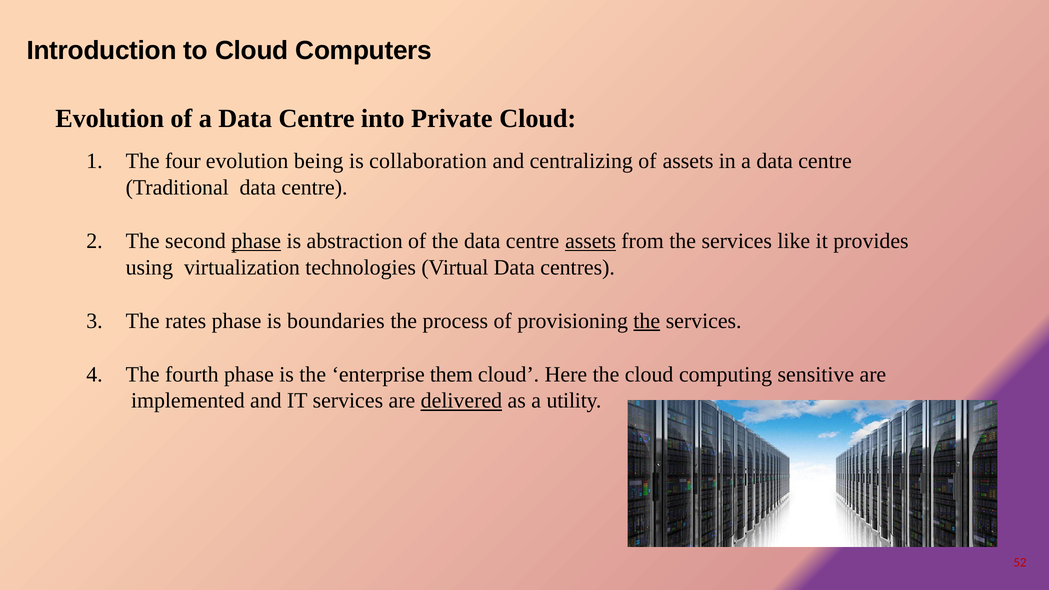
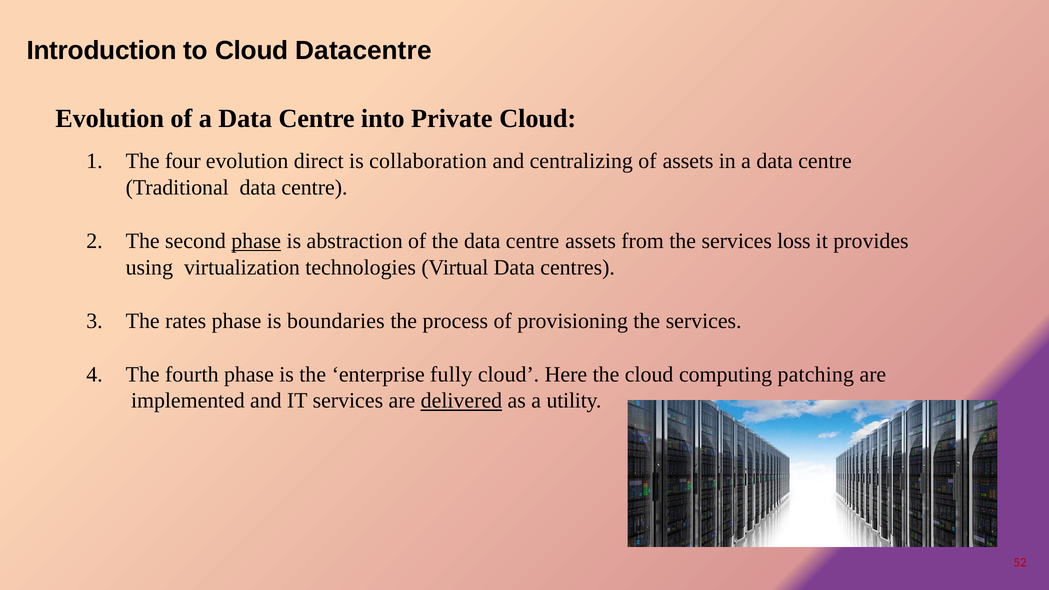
Computers: Computers -> Datacentre
being: being -> direct
assets at (591, 241) underline: present -> none
like: like -> loss
the at (647, 321) underline: present -> none
them: them -> fully
sensitive: sensitive -> patching
